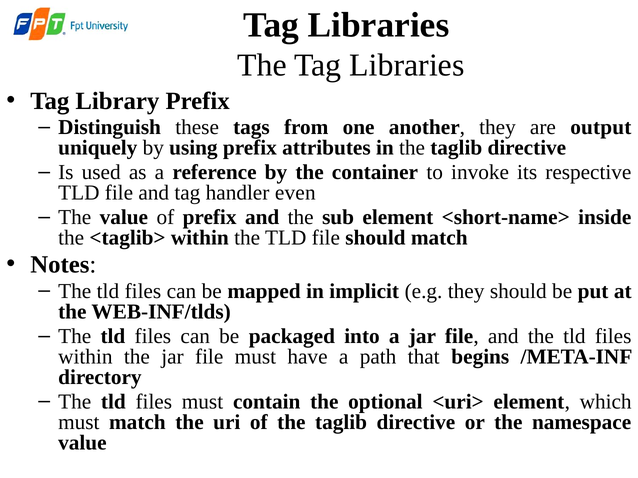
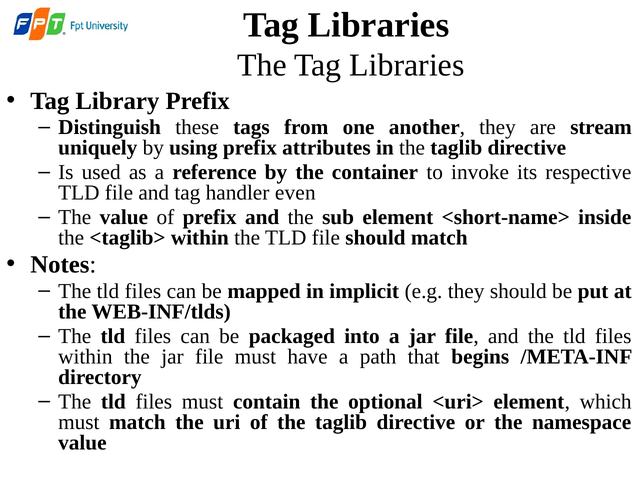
output: output -> stream
